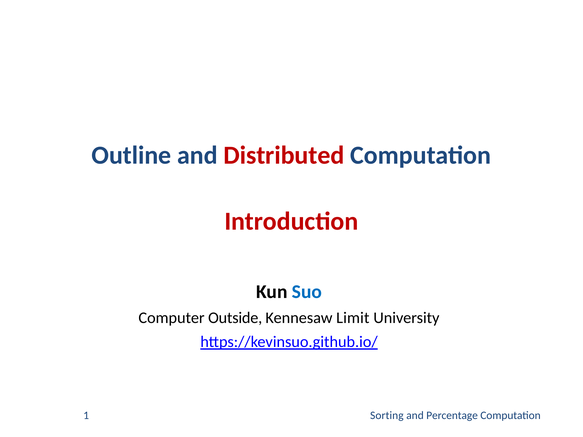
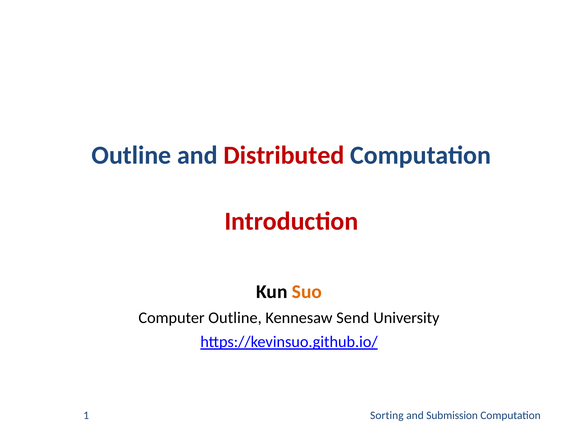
Suo colour: blue -> orange
Computer Outside: Outside -> Outline
Limit: Limit -> Send
Percentage: Percentage -> Submission
